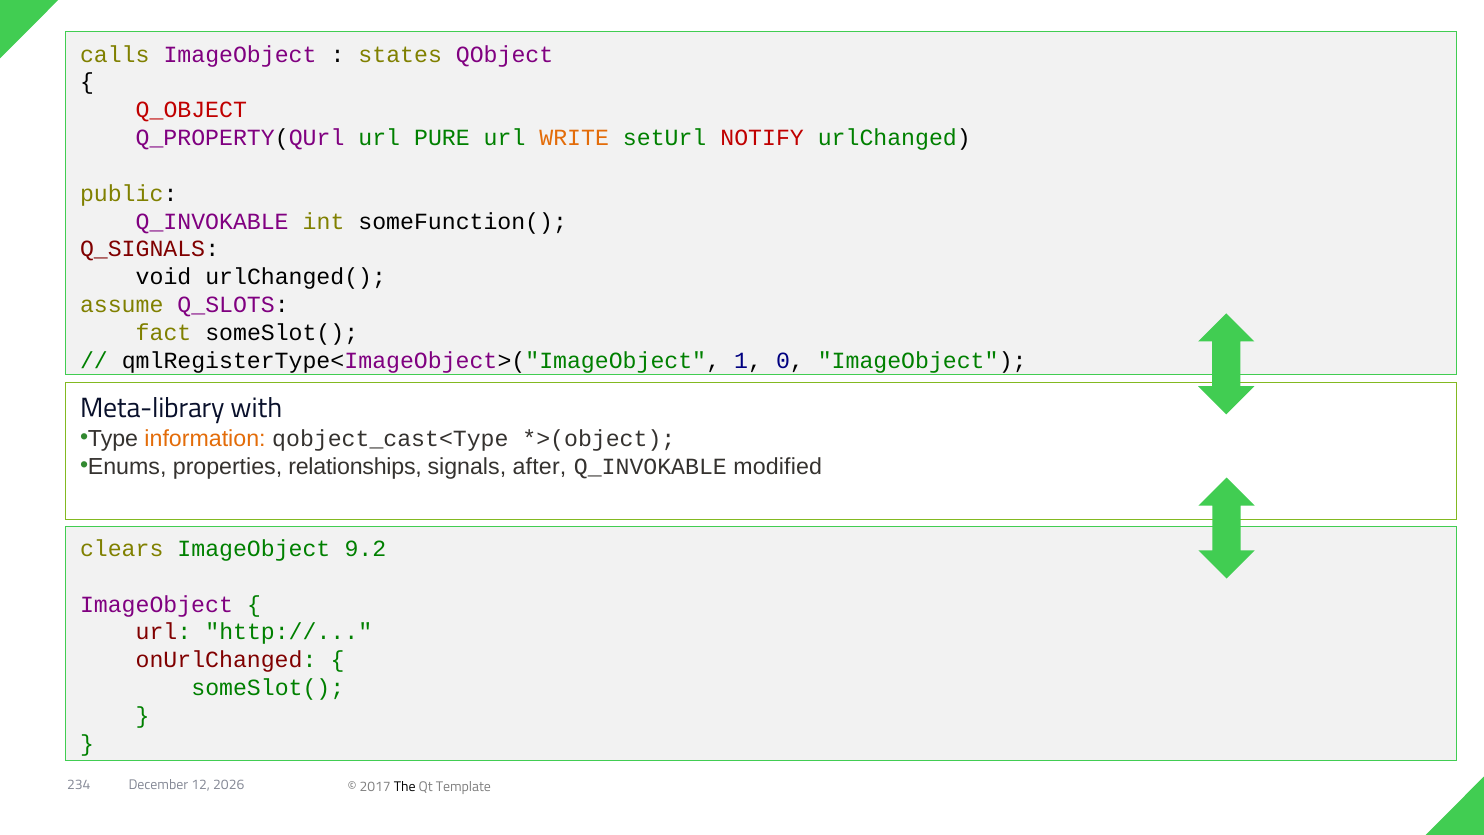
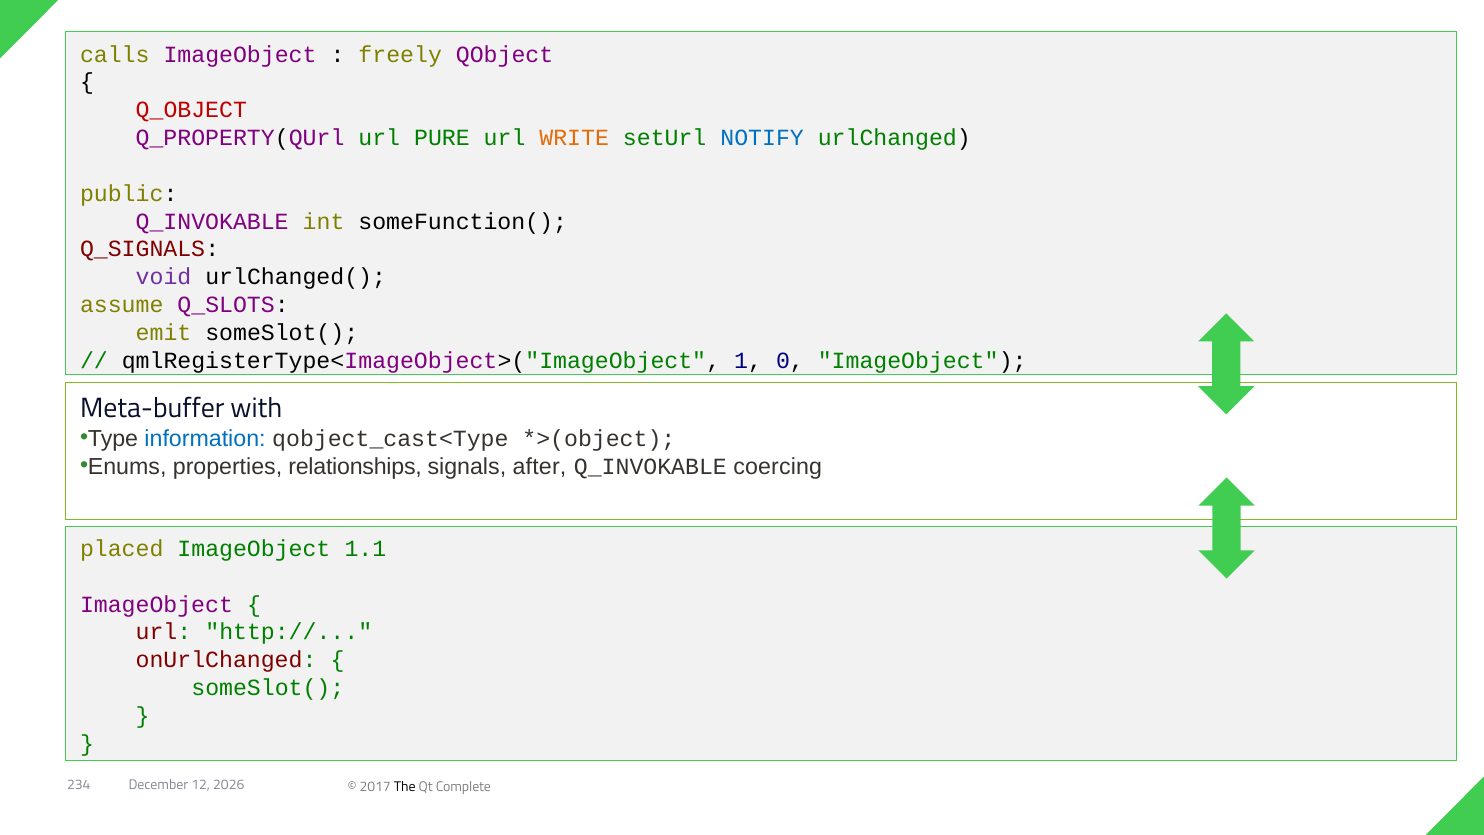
states: states -> freely
NOTIFY colour: red -> blue
void colour: black -> purple
fact: fact -> emit
Meta-library: Meta-library -> Meta-buffer
information colour: orange -> blue
modified: modified -> coercing
clears: clears -> placed
9.2: 9.2 -> 1.1
Template: Template -> Complete
